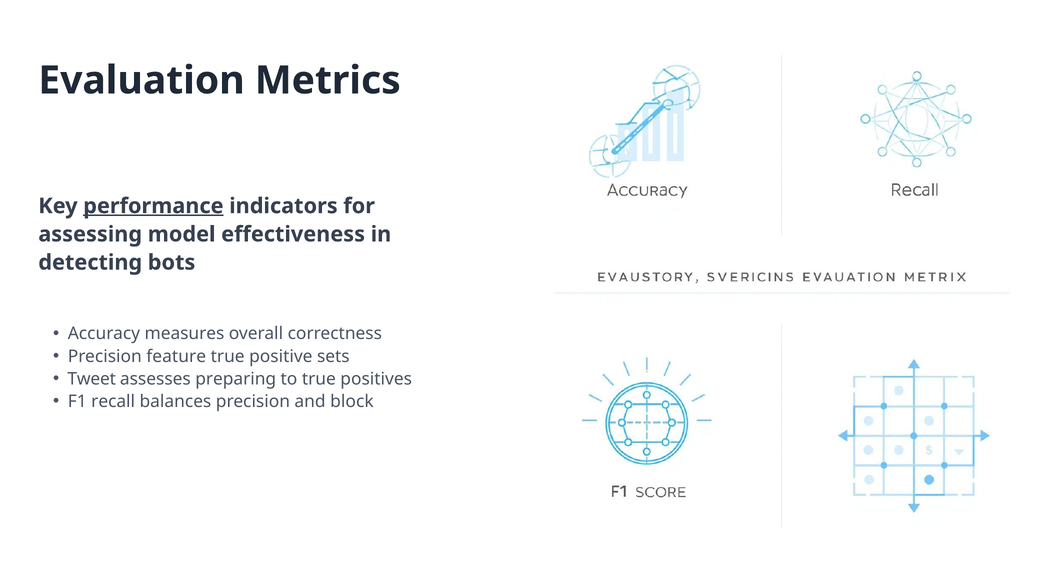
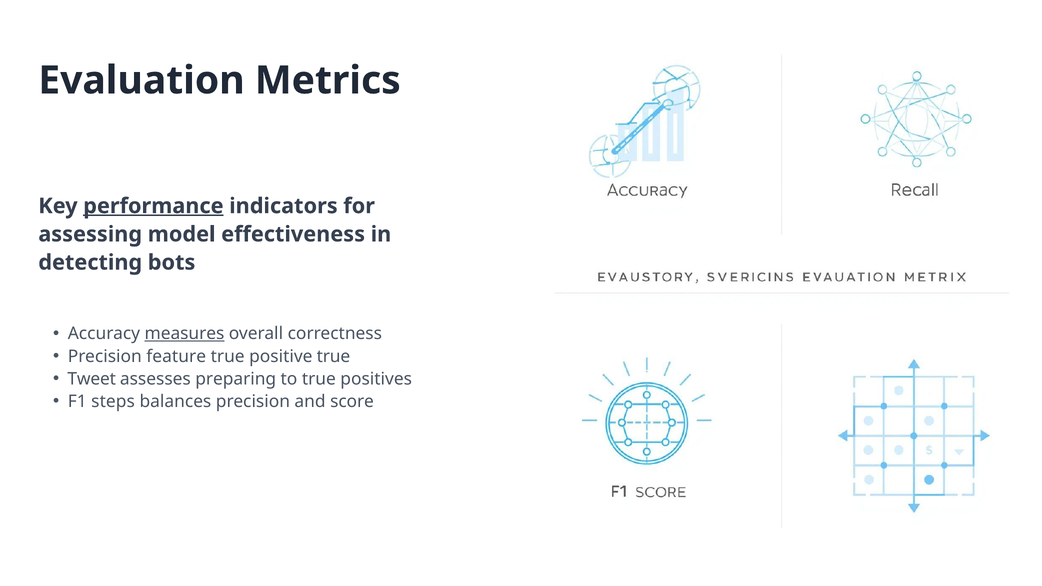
measures underline: none -> present
positive sets: sets -> true
recall: recall -> steps
block: block -> score
